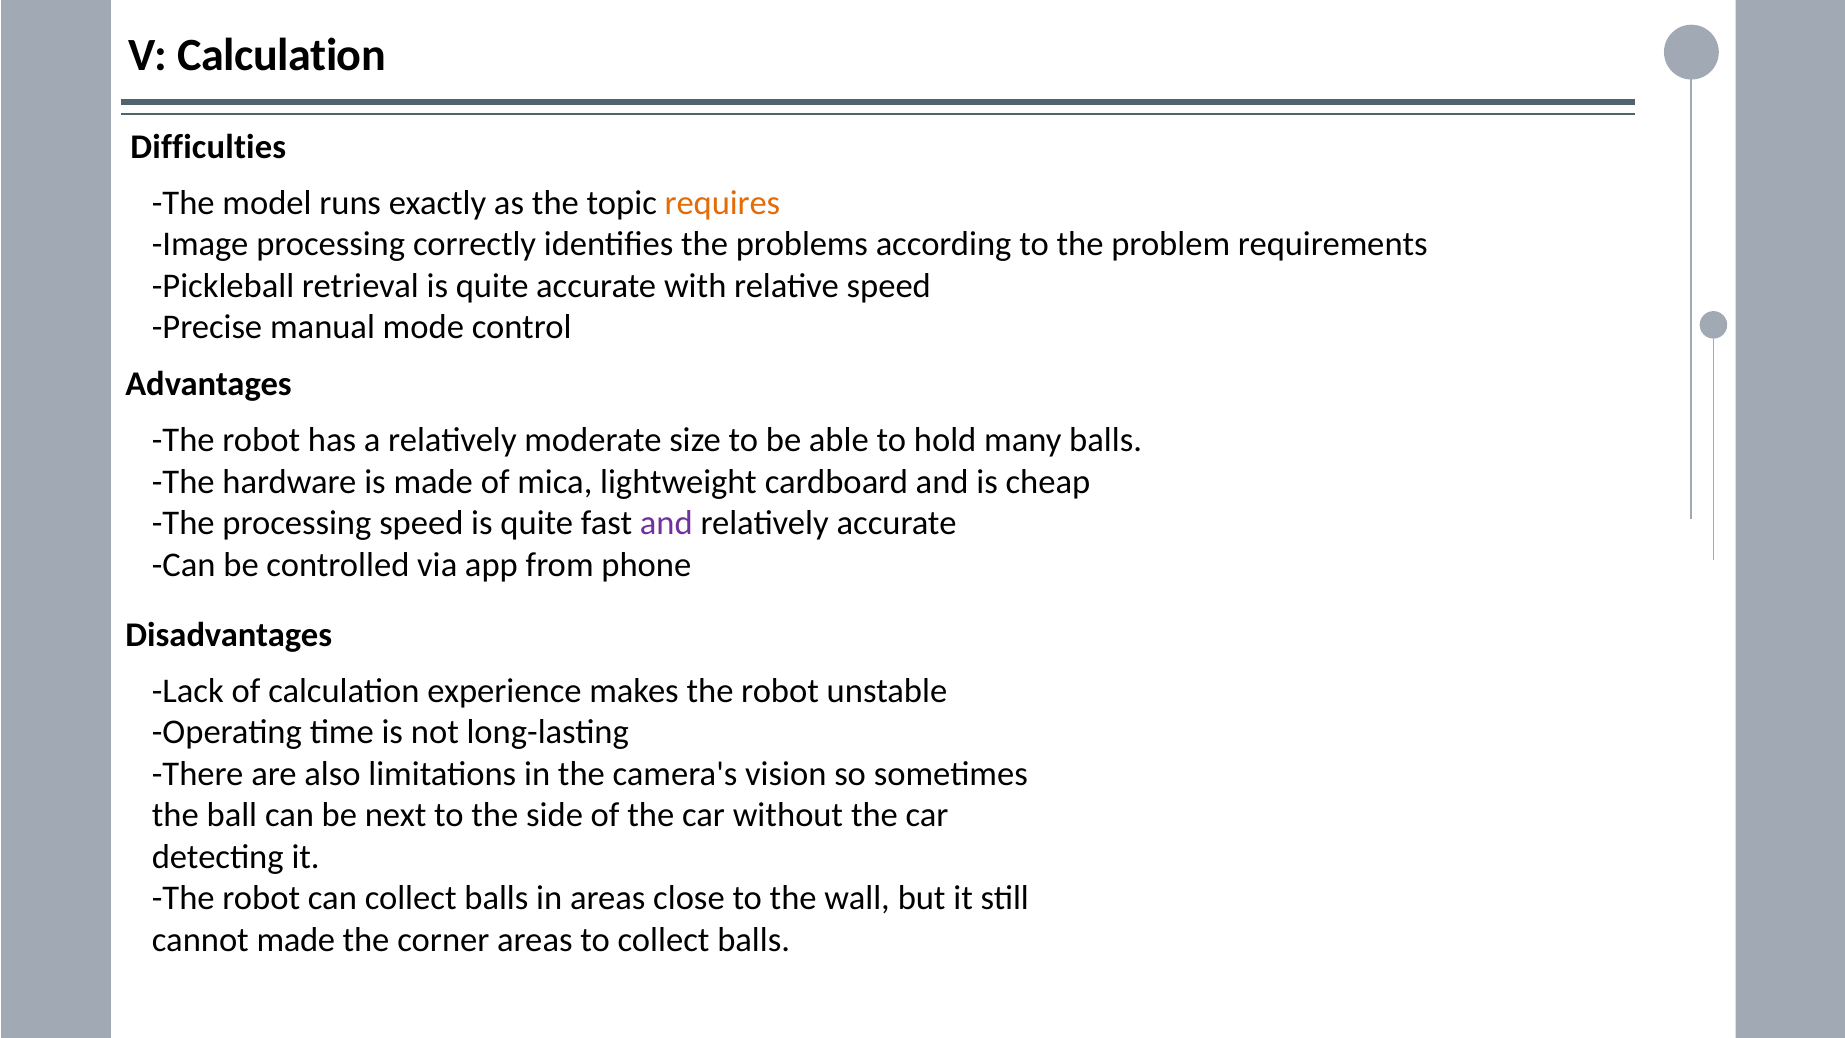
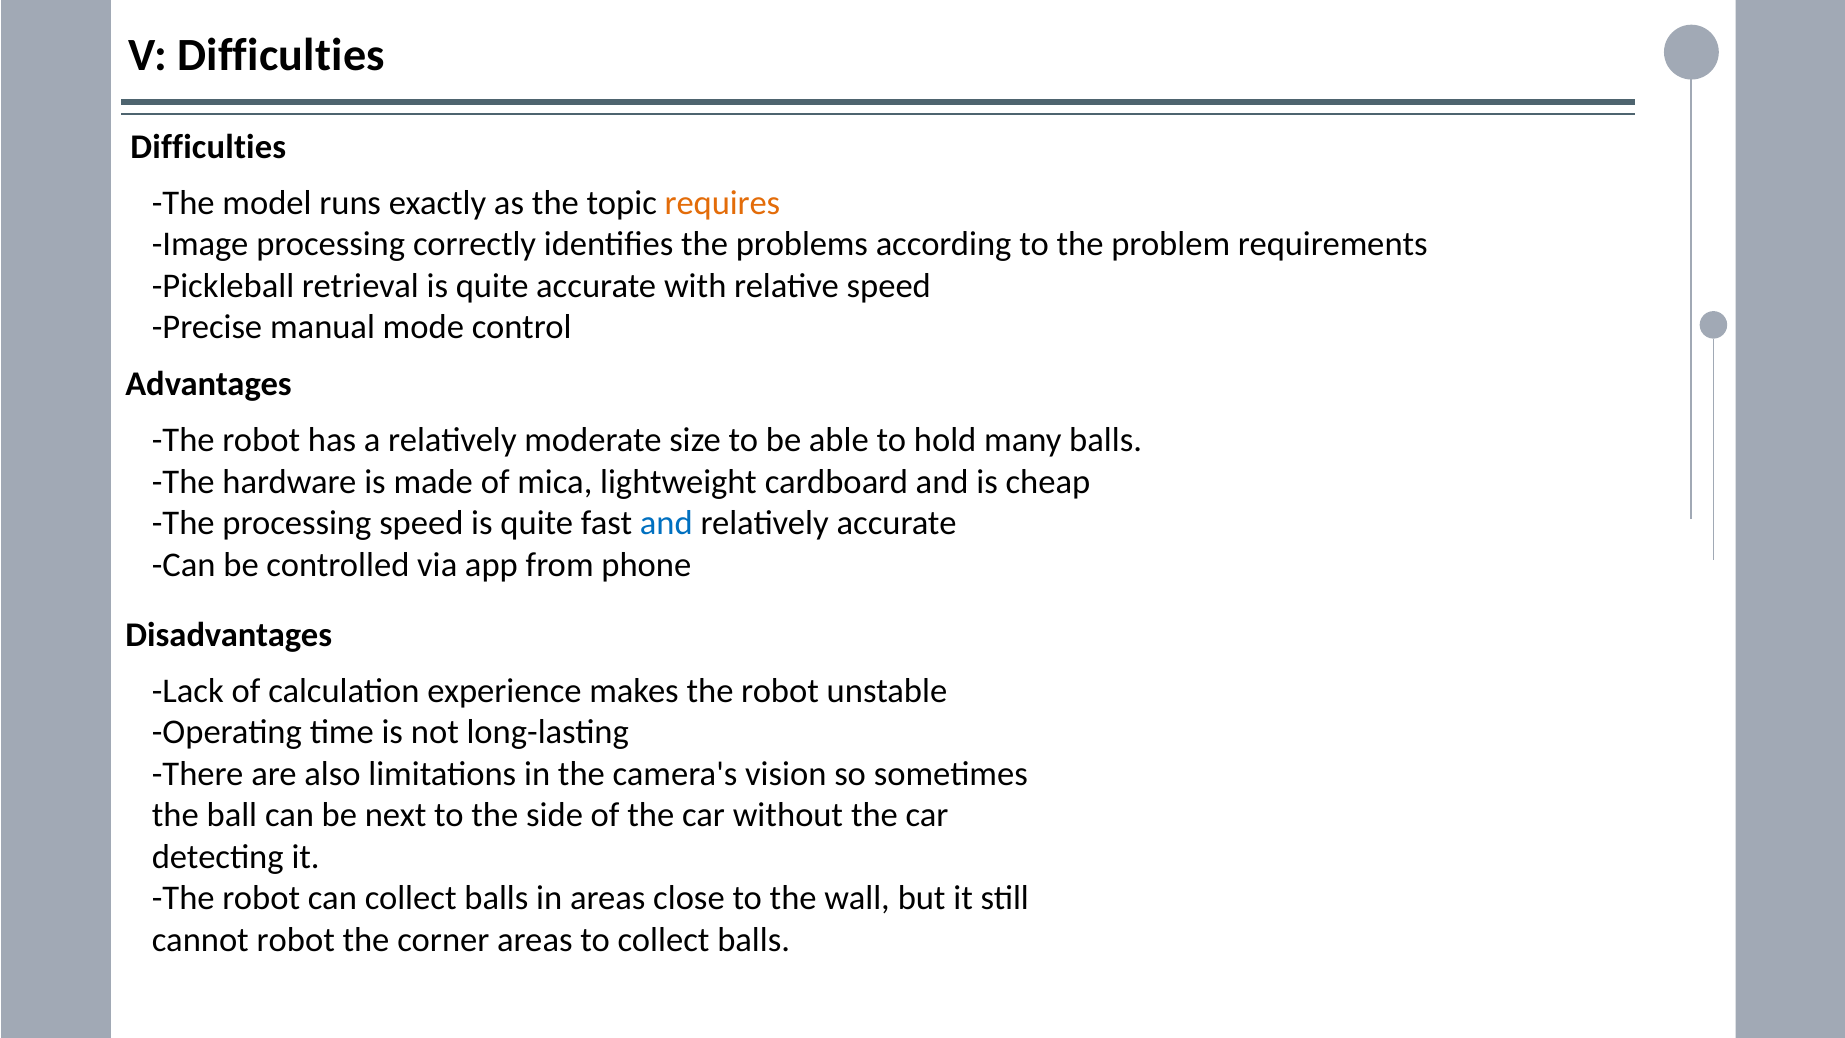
V Calculation: Calculation -> Difficulties
and at (666, 523) colour: purple -> blue
cannot made: made -> robot
